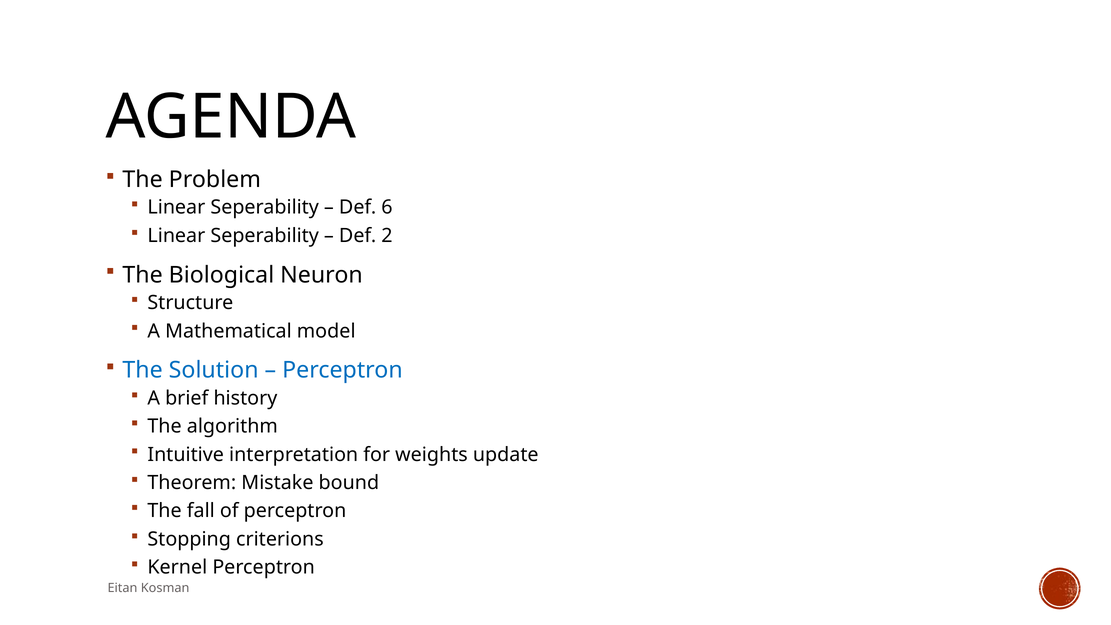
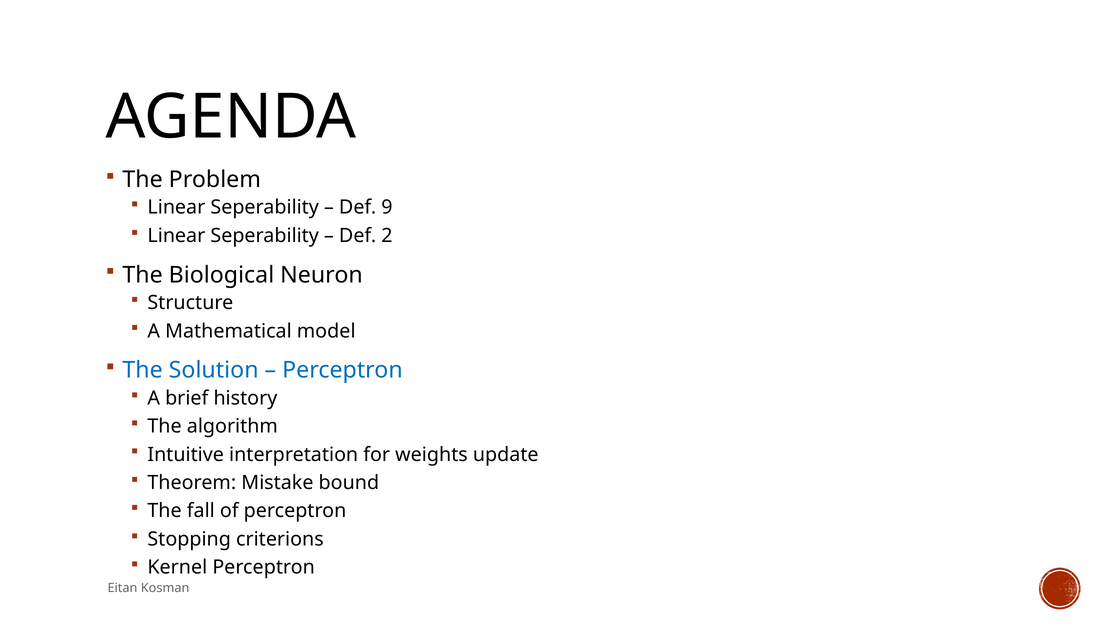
6: 6 -> 9
